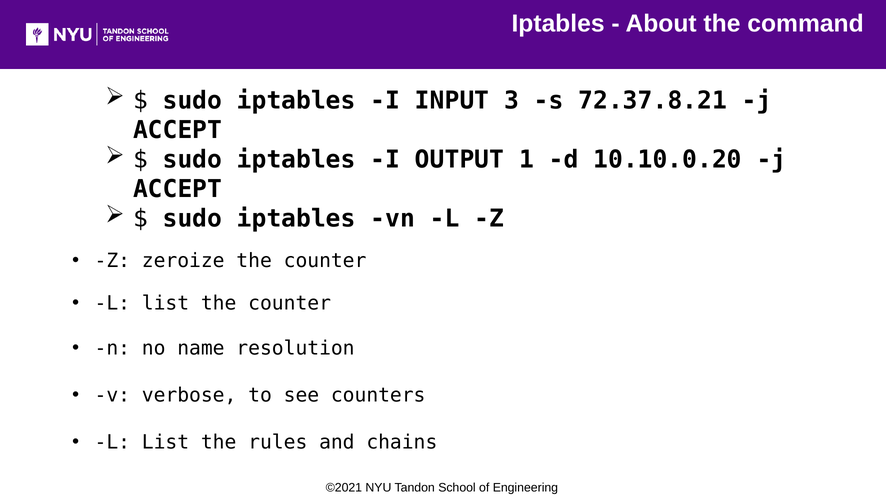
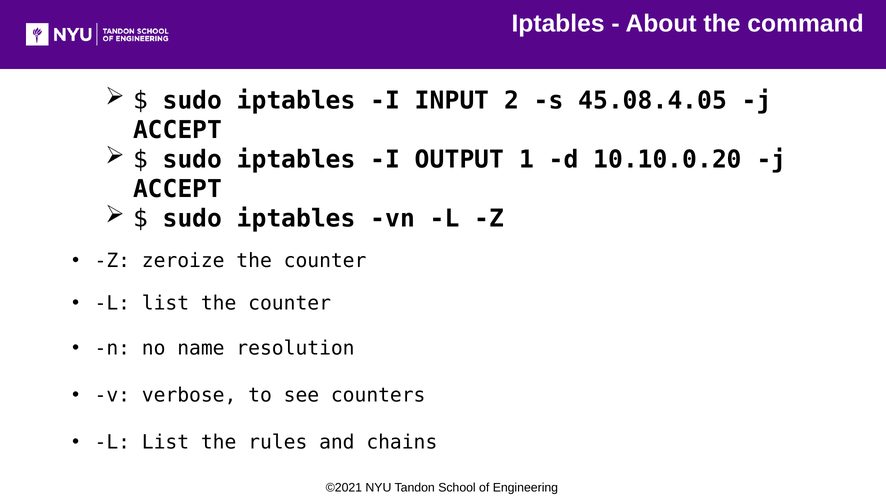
3: 3 -> 2
72.37.8.21: 72.37.8.21 -> 45.08.4.05
